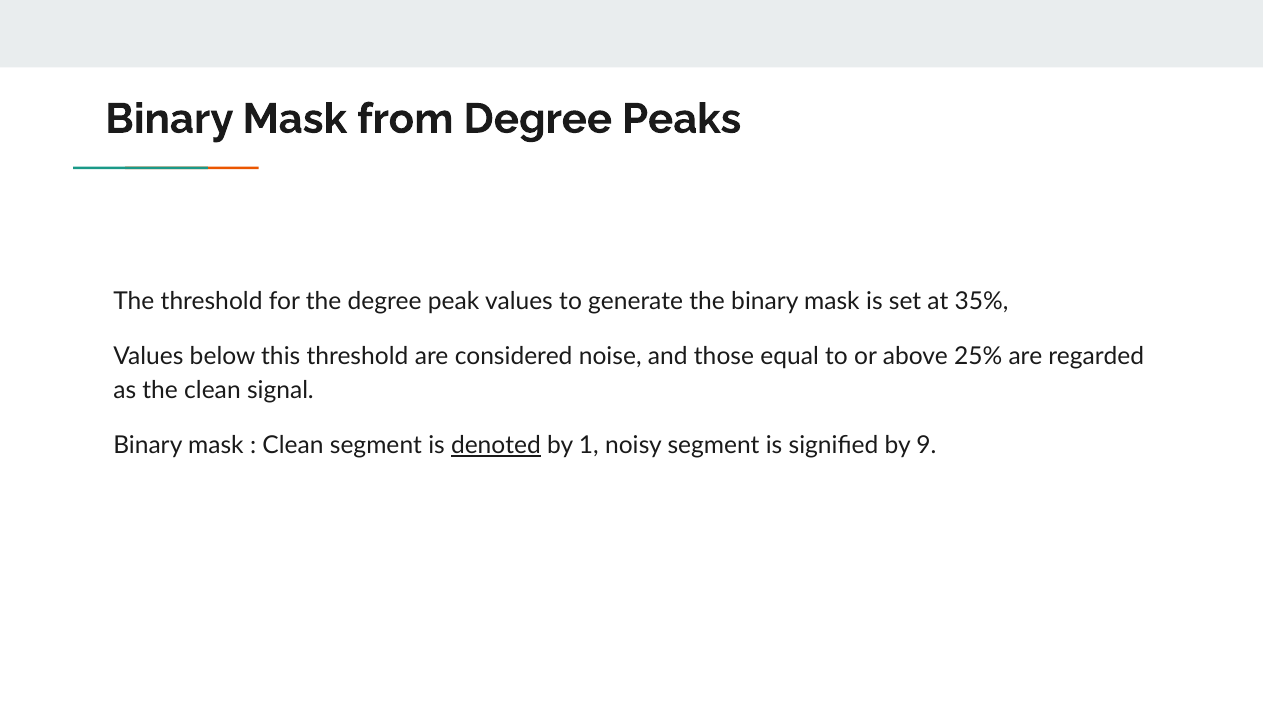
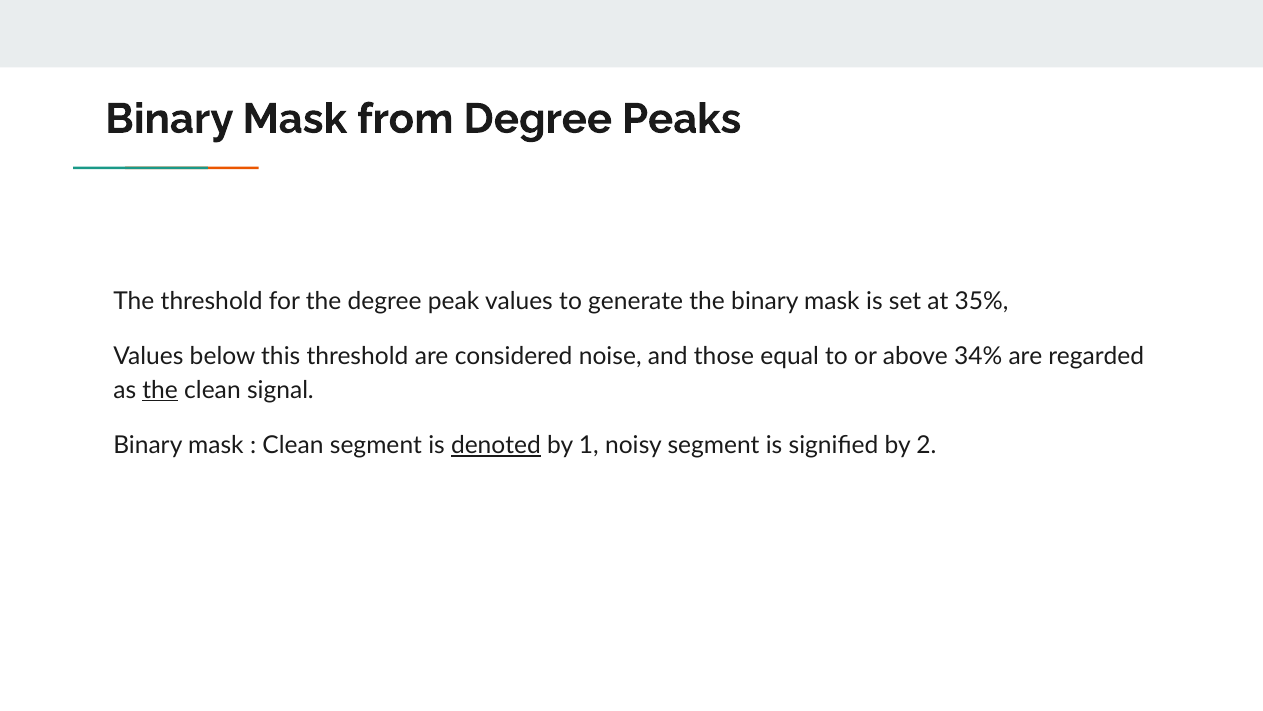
25%: 25% -> 34%
the at (160, 390) underline: none -> present
9: 9 -> 2
